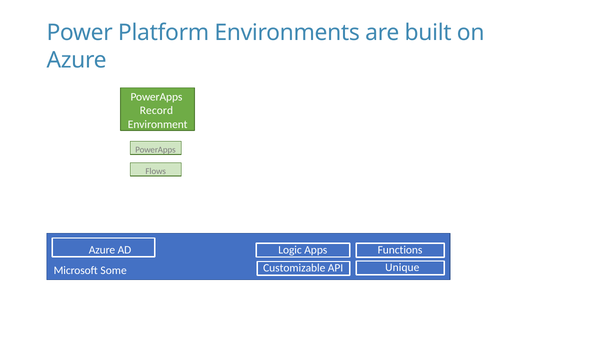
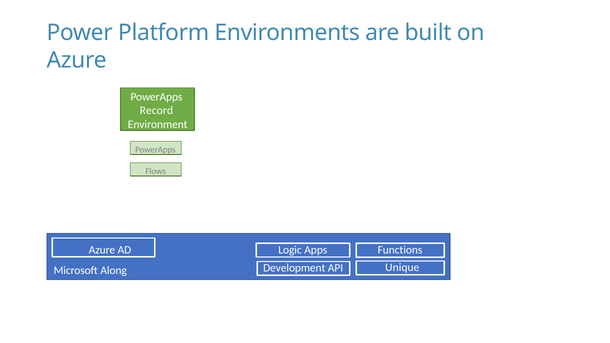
Customizable: Customizable -> Development
Some: Some -> Along
